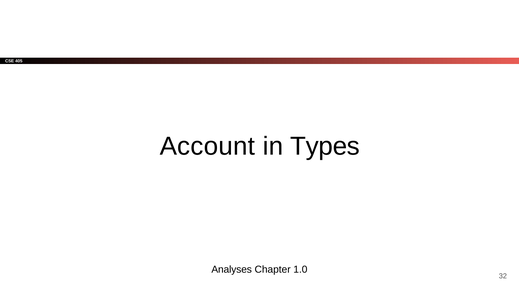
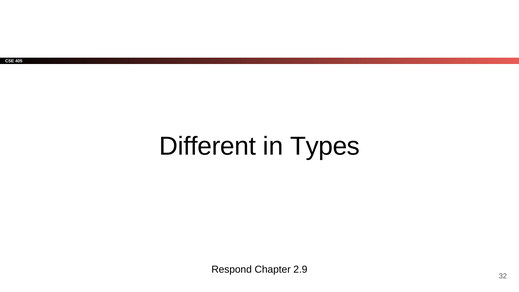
Account: Account -> Different
Analyses: Analyses -> Respond
1.0: 1.0 -> 2.9
